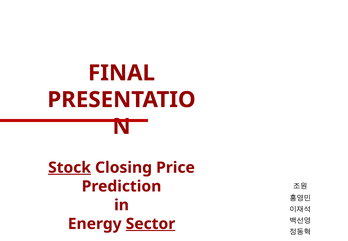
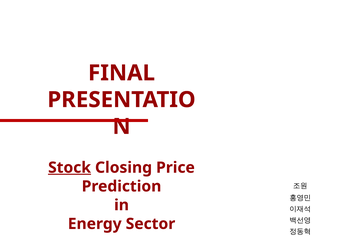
Sector underline: present -> none
